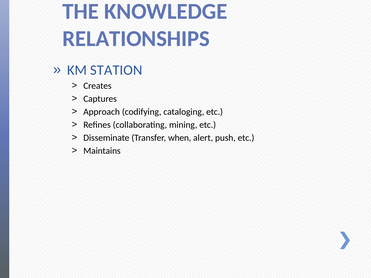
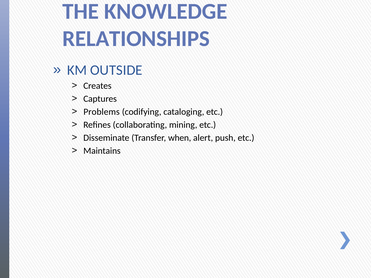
STATION: STATION -> OUTSIDE
Approach: Approach -> Problems
